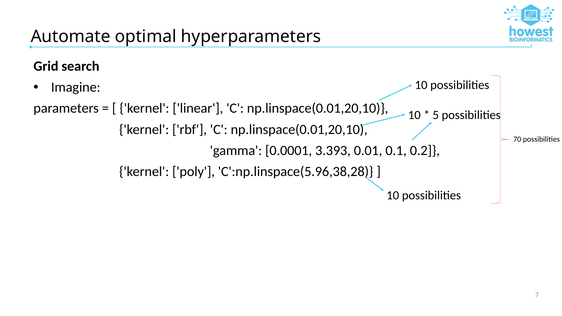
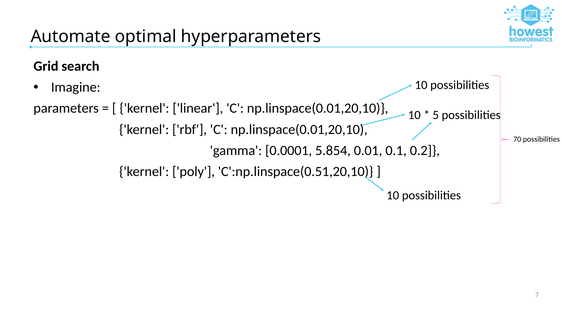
3.393: 3.393 -> 5.854
C':np.linspace(5.96,38,28: C':np.linspace(5.96,38,28 -> C':np.linspace(0.51,20,10
